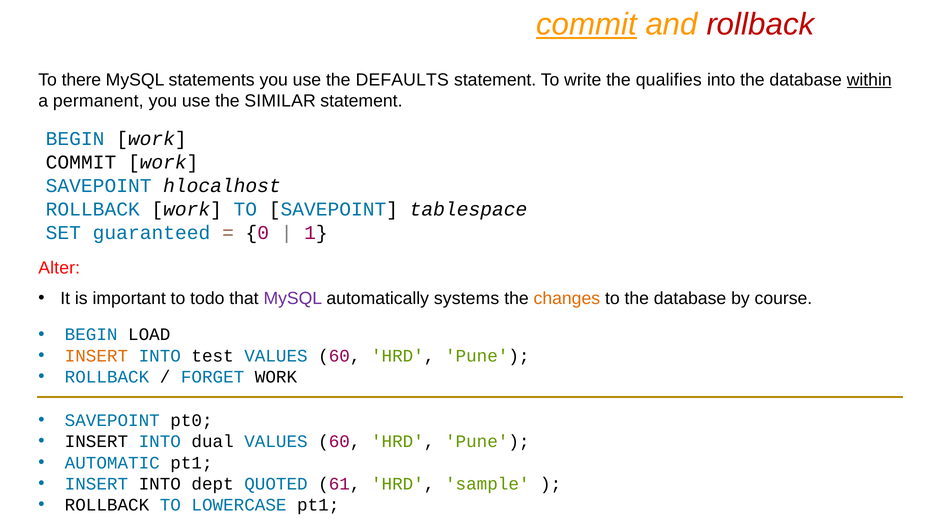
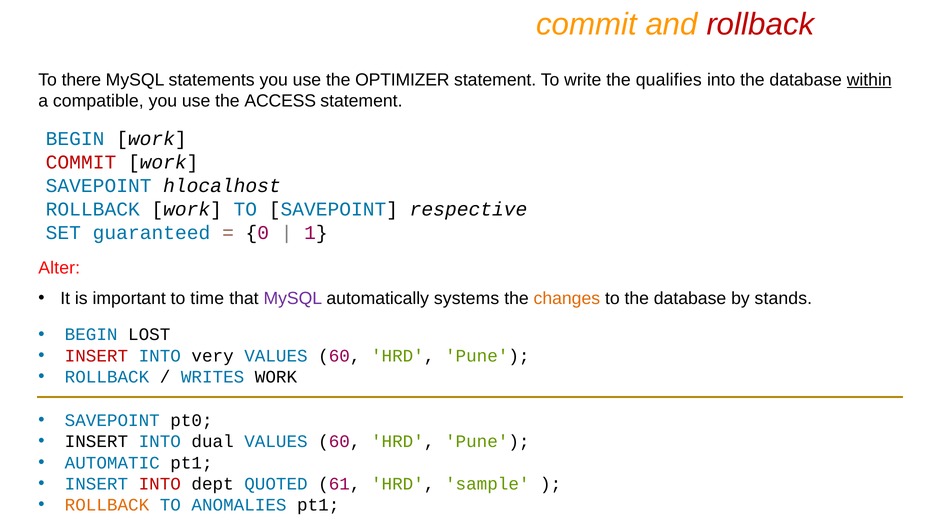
commit at (586, 24) underline: present -> none
DEFAULTS: DEFAULTS -> OPTIMIZER
permanent: permanent -> compatible
SIMILAR: SIMILAR -> ACCESS
COMMIT at (81, 162) colour: black -> red
tablespace: tablespace -> respective
todo: todo -> time
course: course -> stands
LOAD: LOAD -> LOST
INSERT at (96, 356) colour: orange -> red
test: test -> very
FORGET: FORGET -> WRITES
INTO at (160, 484) colour: black -> red
ROLLBACK at (107, 505) colour: black -> orange
LOWERCASE: LOWERCASE -> ANOMALIES
